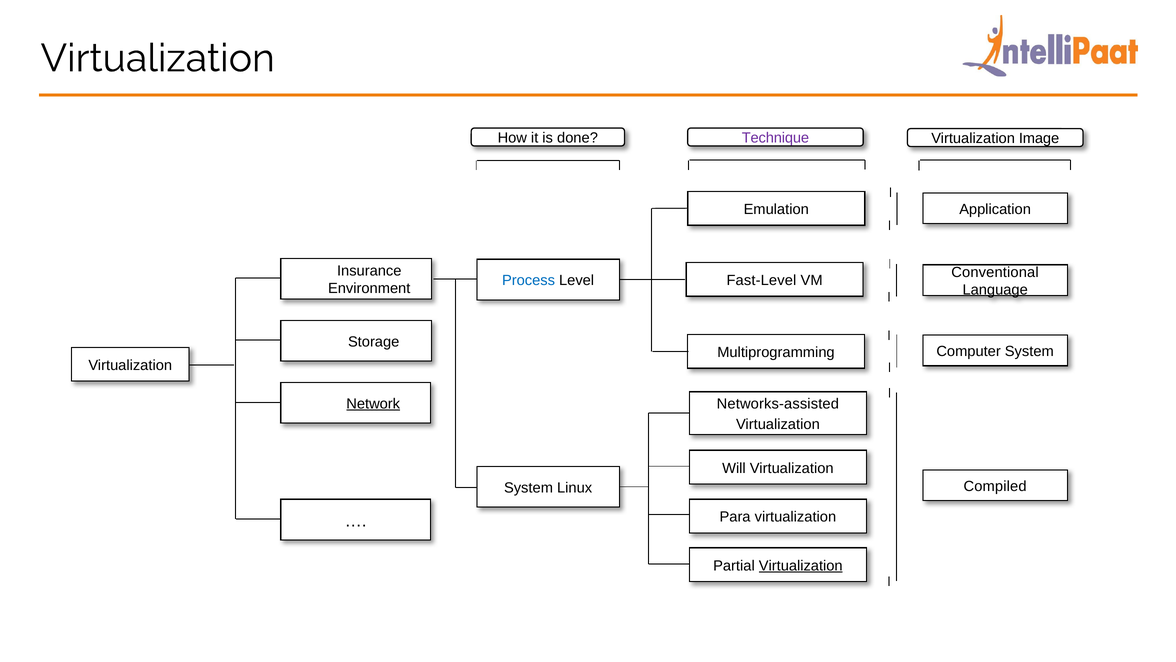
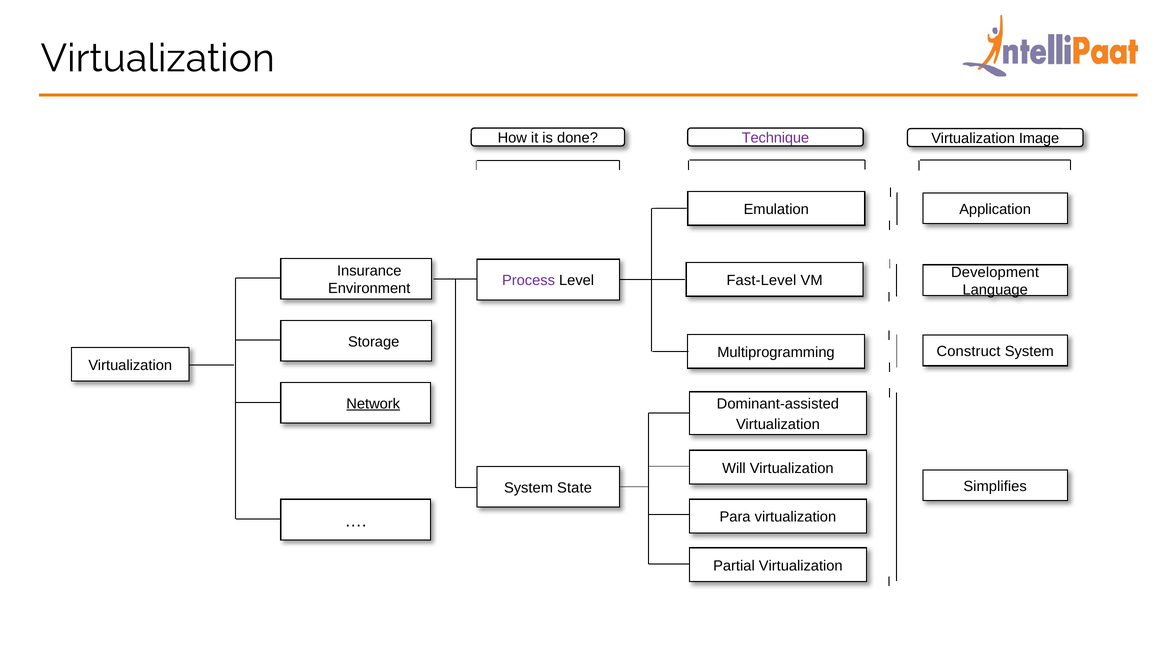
Conventional: Conventional -> Development
Process colour: blue -> purple
Computer: Computer -> Construct
Networks-assisted: Networks-assisted -> Dominant-assisted
Compiled: Compiled -> Simplifies
Linux: Linux -> State
Virtualization at (801, 565) underline: present -> none
